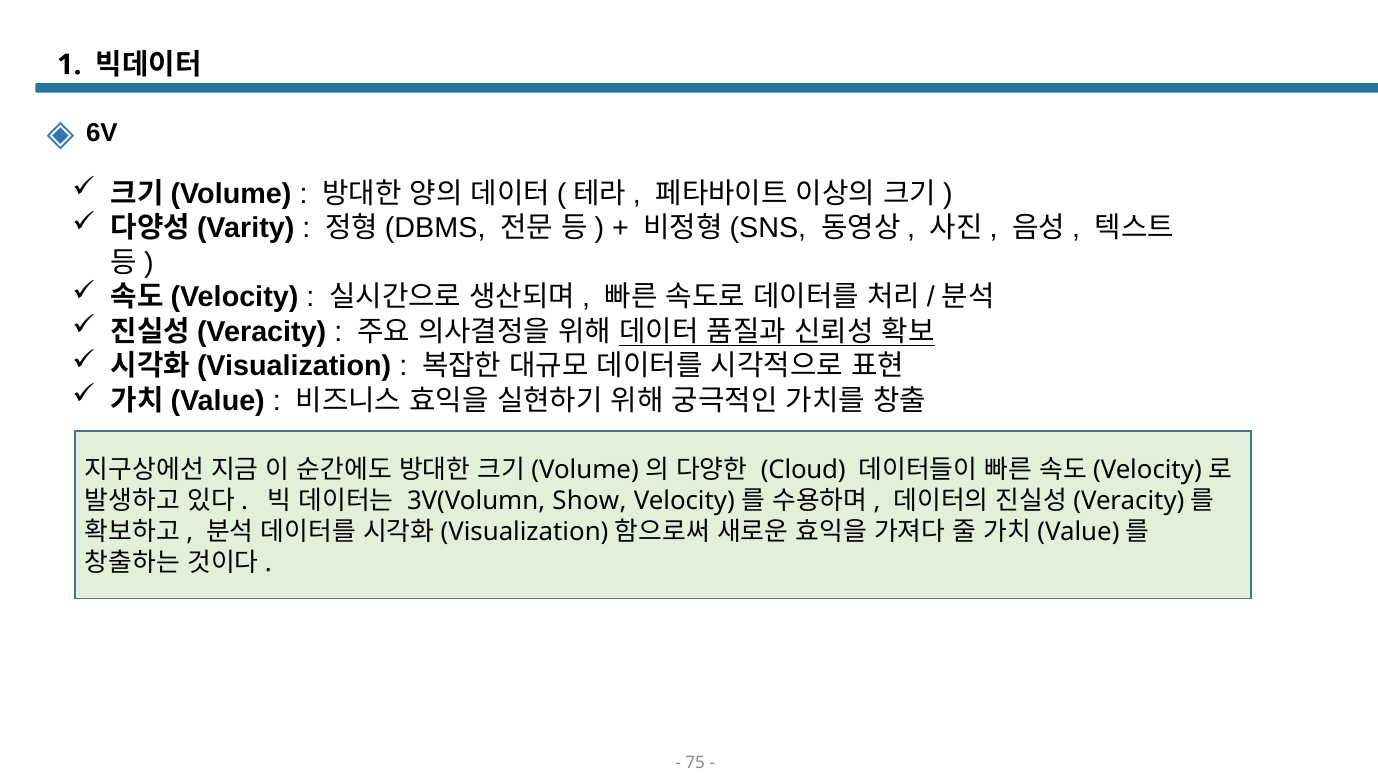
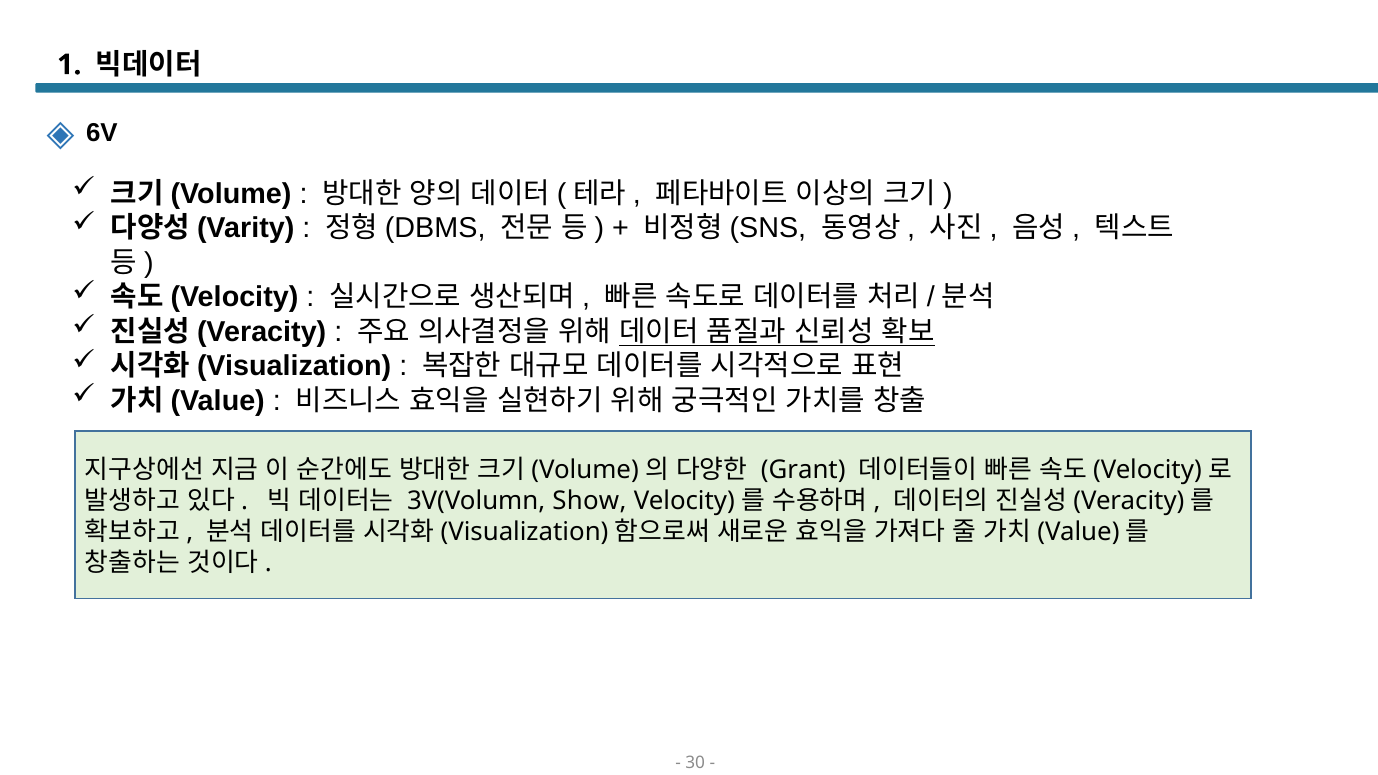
Cloud: Cloud -> Grant
75: 75 -> 30
